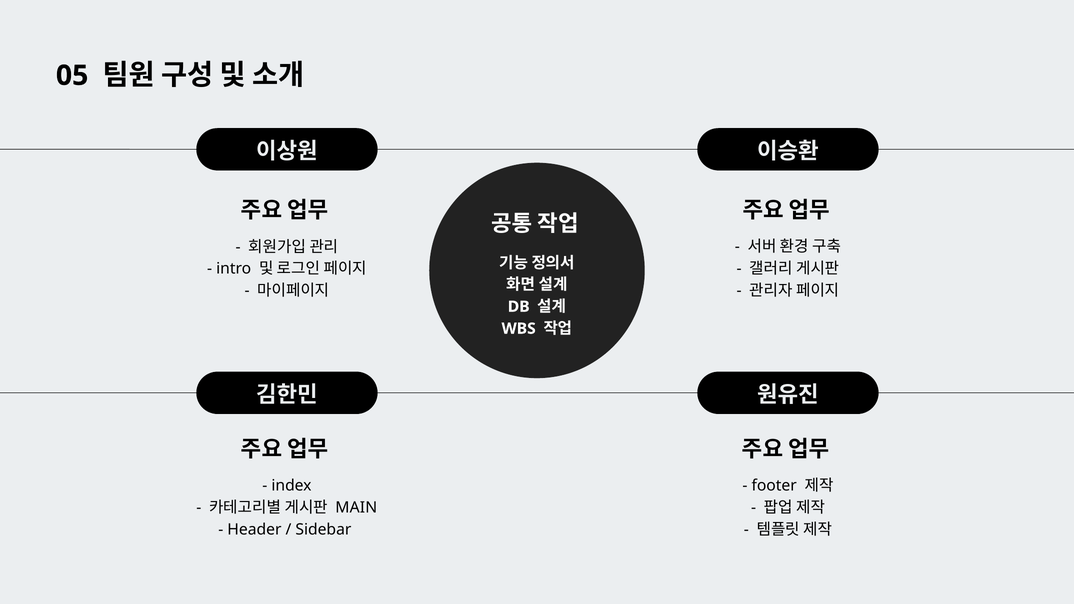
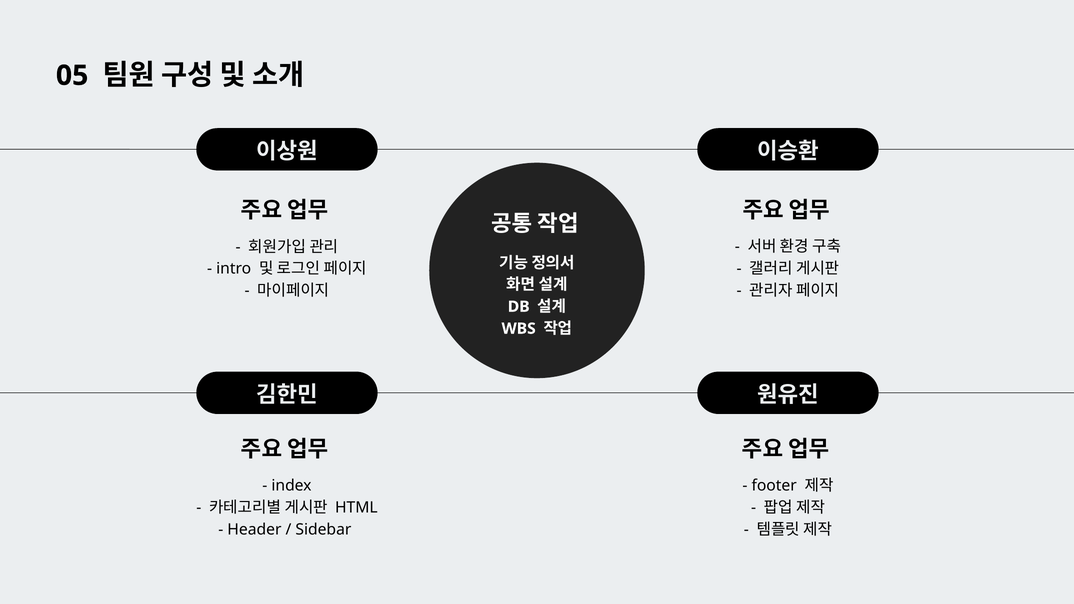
MAIN: MAIN -> HTML
